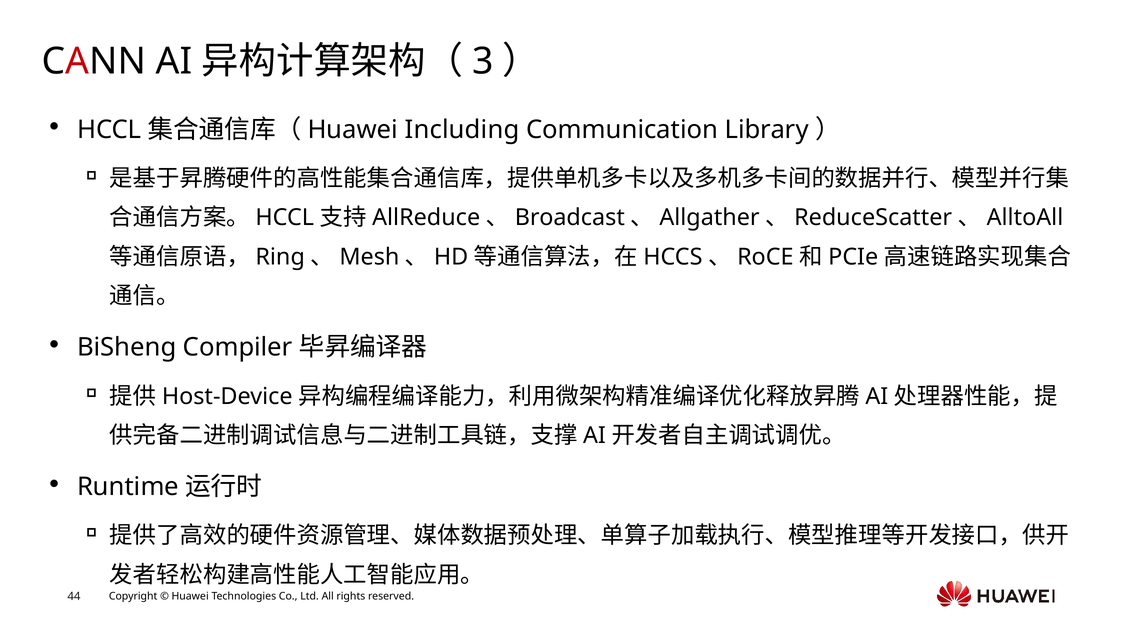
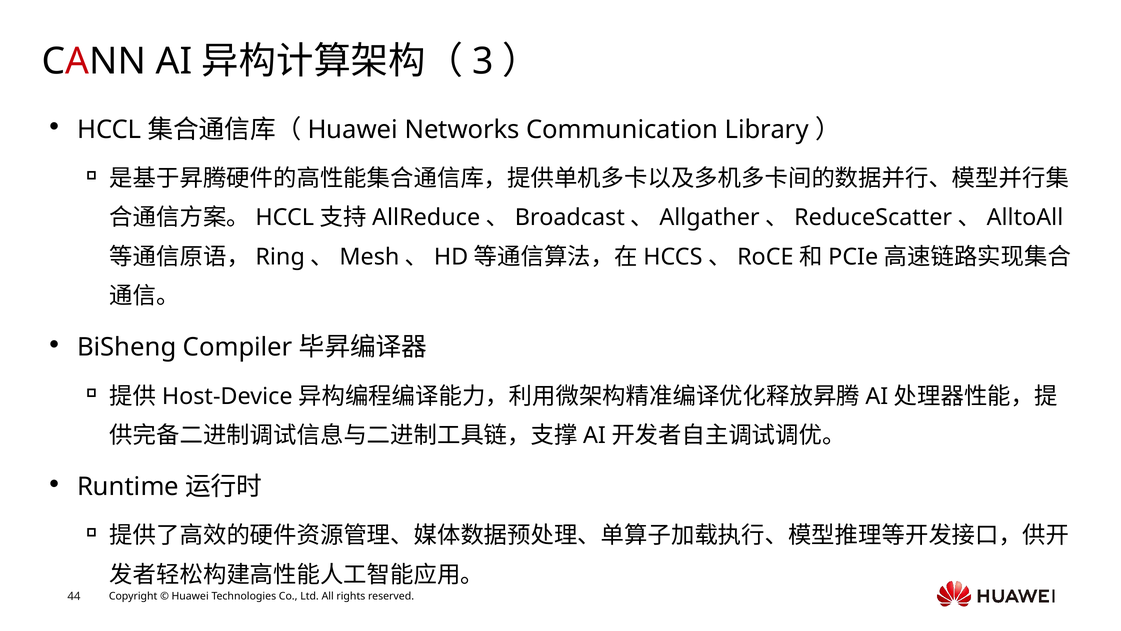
Including: Including -> Networks
